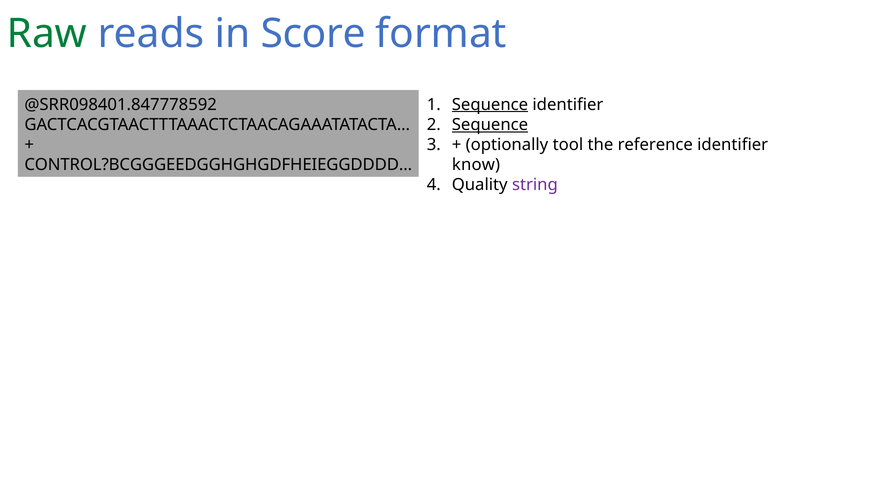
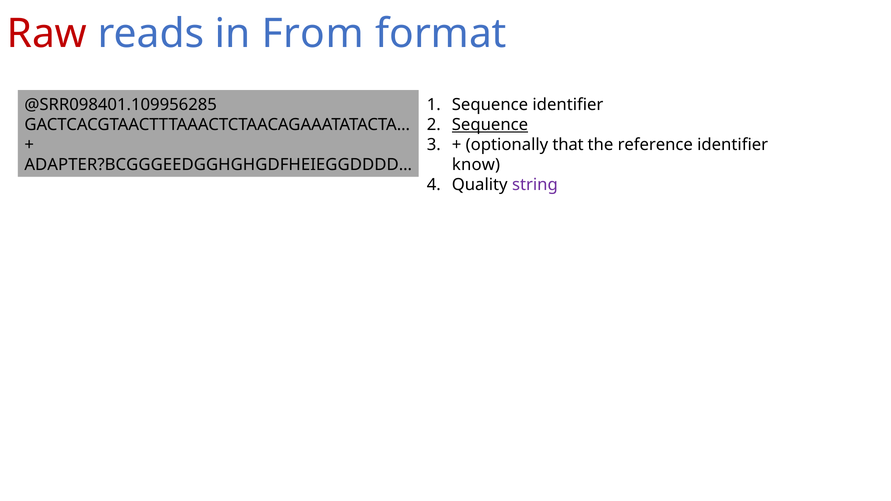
Raw colour: green -> red
Score: Score -> From
@SRR098401.847778592: @SRR098401.847778592 -> @SRR098401.109956285
Sequence at (490, 105) underline: present -> none
tool: tool -> that
CONTROL?BCGGGEEDGGHGHGDFHEIEGGDDDD…: CONTROL?BCGGGEEDGGHGHGDFHEIEGGDDDD… -> ADAPTER?BCGGGEEDGGHGHGDFHEIEGGDDDD…
